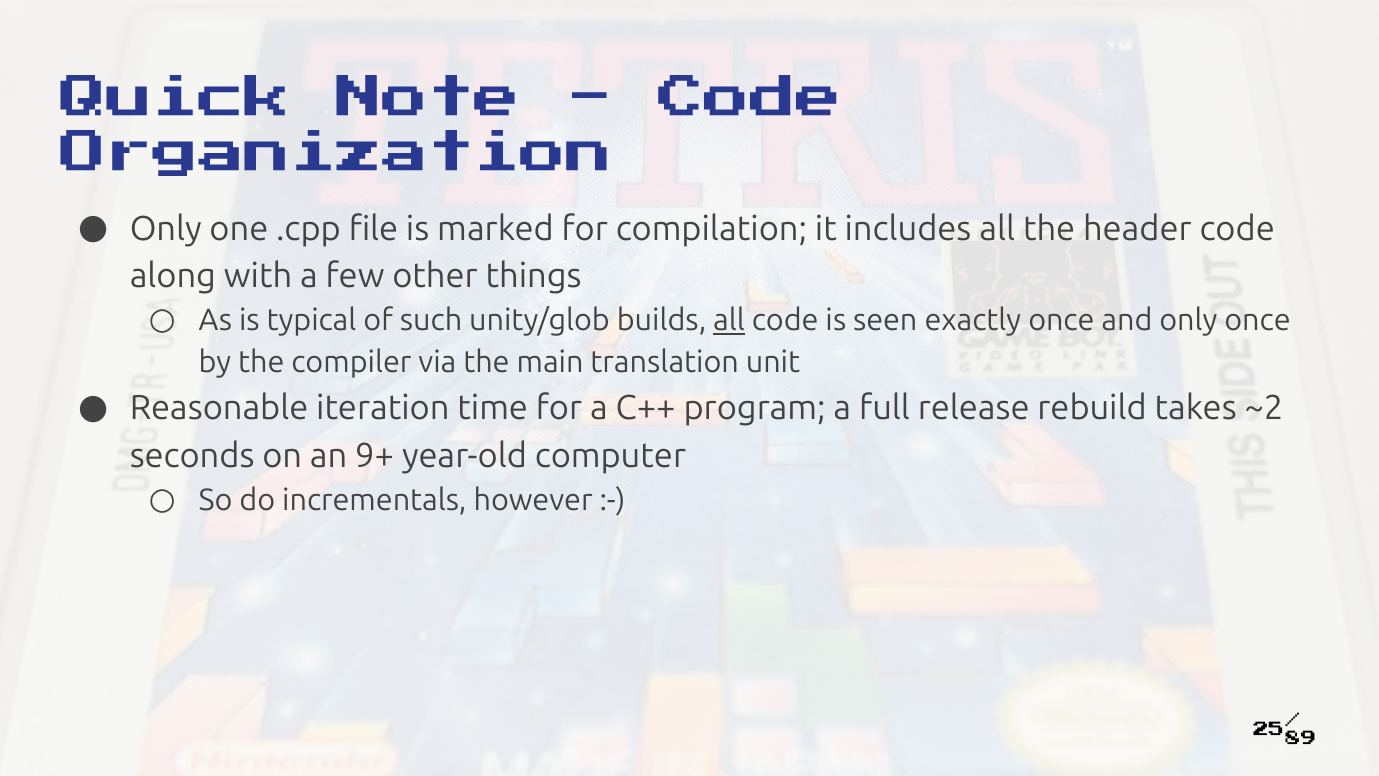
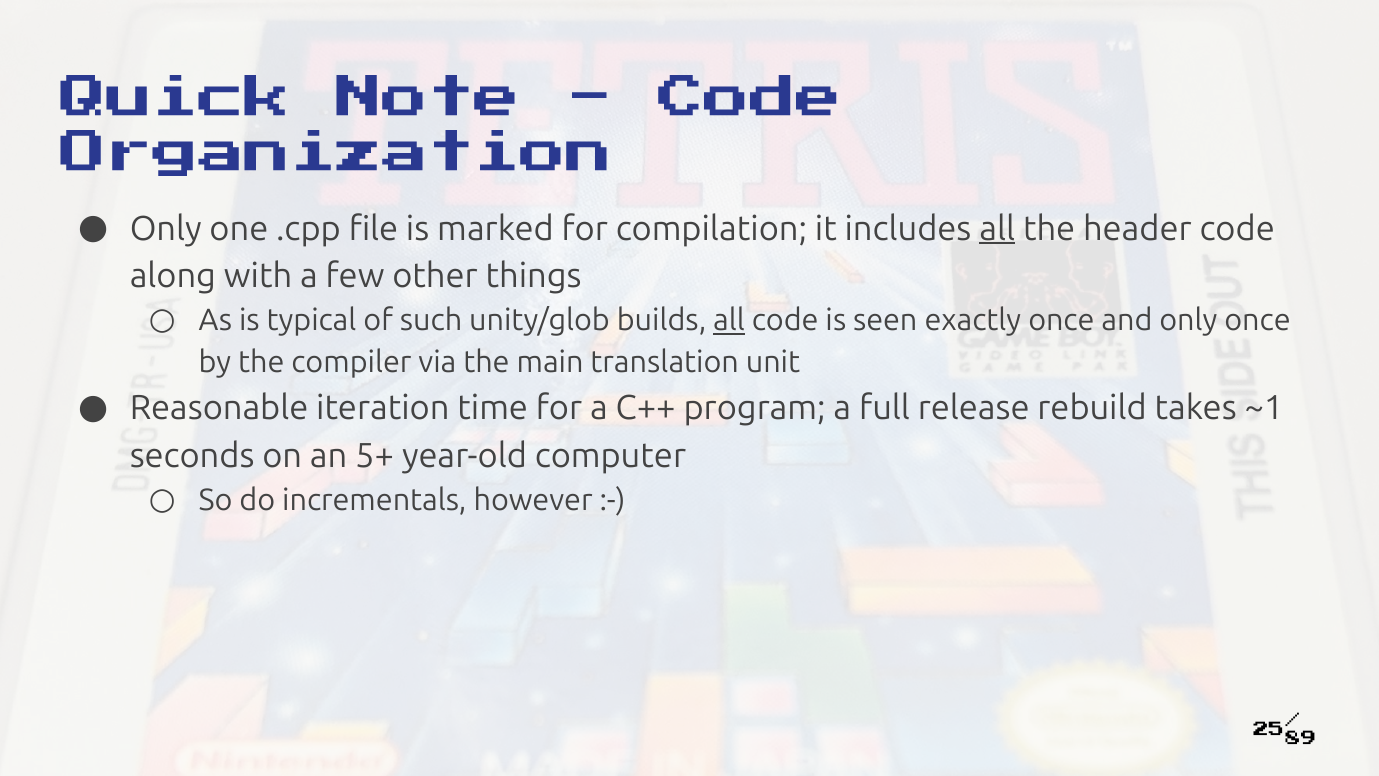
all at (997, 229) underline: none -> present
~2: ~2 -> ~1
9+: 9+ -> 5+
